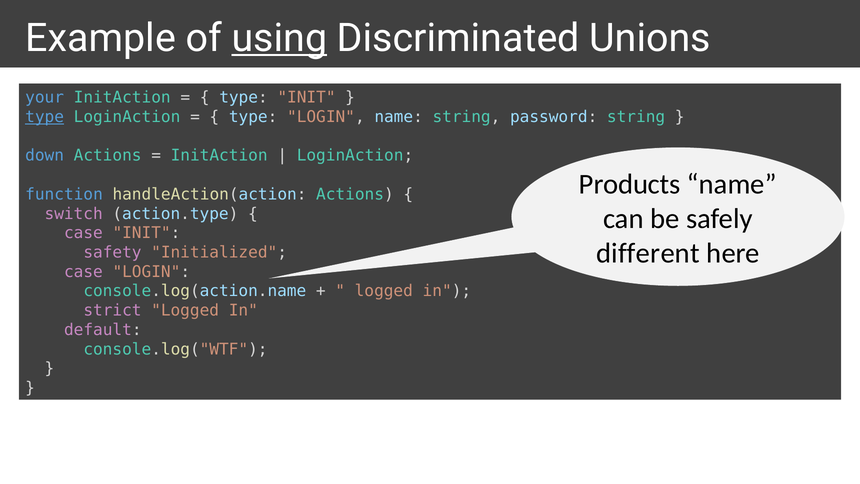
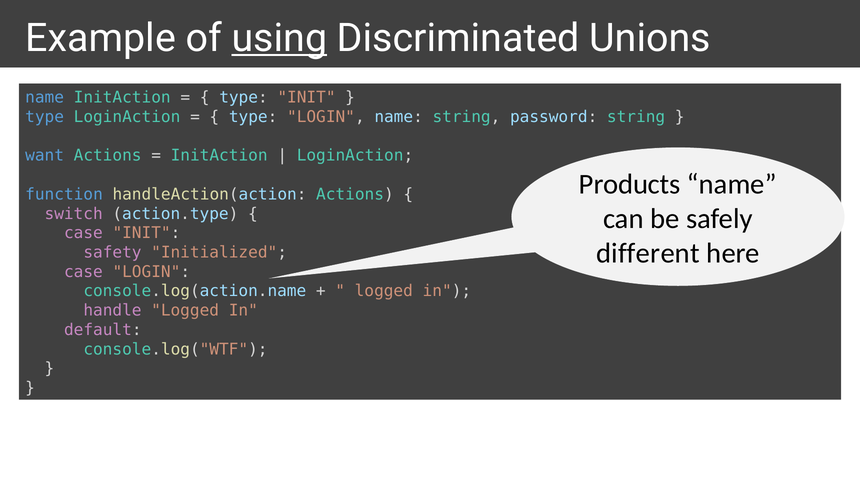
your at (45, 98): your -> name
type at (45, 117) underline: present -> none
down: down -> want
strict: strict -> handle
